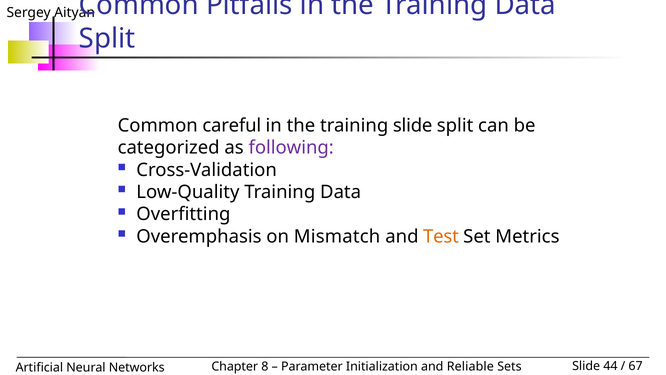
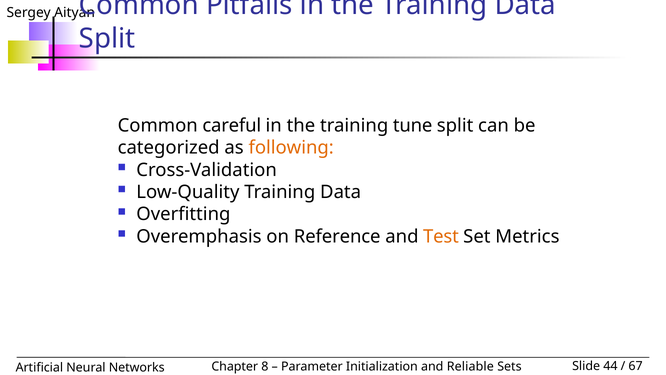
training slide: slide -> tune
following colour: purple -> orange
Mismatch: Mismatch -> Reference
